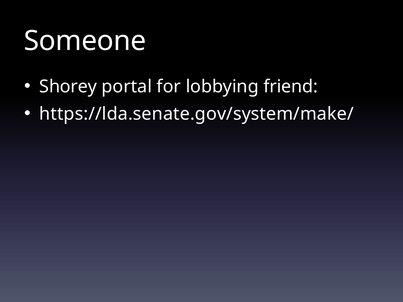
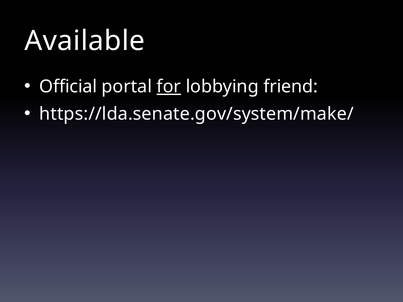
Someone: Someone -> Available
Shorey: Shorey -> Official
for underline: none -> present
